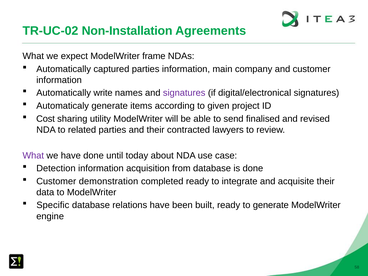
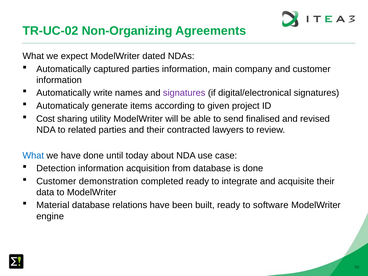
Non-Installation: Non-Installation -> Non-Organizing
frame: frame -> dated
What at (33, 156) colour: purple -> blue
Specific: Specific -> Material
to generate: generate -> software
